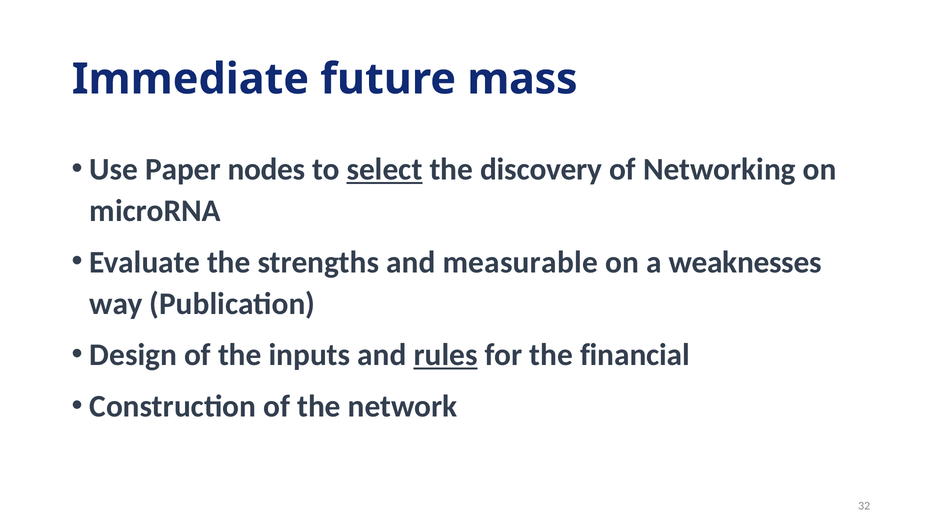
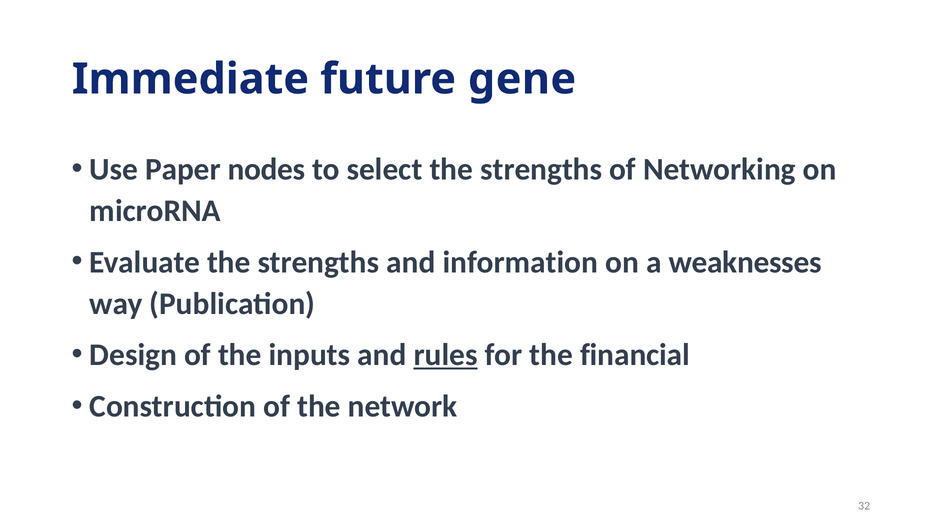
mass: mass -> gene
select underline: present -> none
discovery at (541, 169): discovery -> strengths
measurable: measurable -> information
